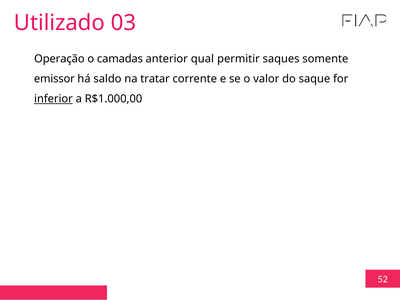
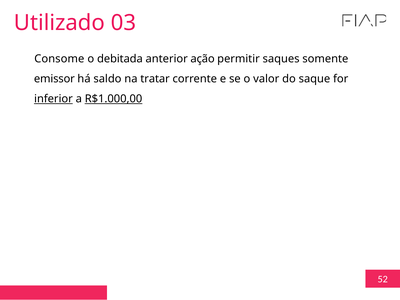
Operação: Operação -> Consome
camadas: camadas -> debitada
qual: qual -> ação
R$1.000,00 underline: none -> present
